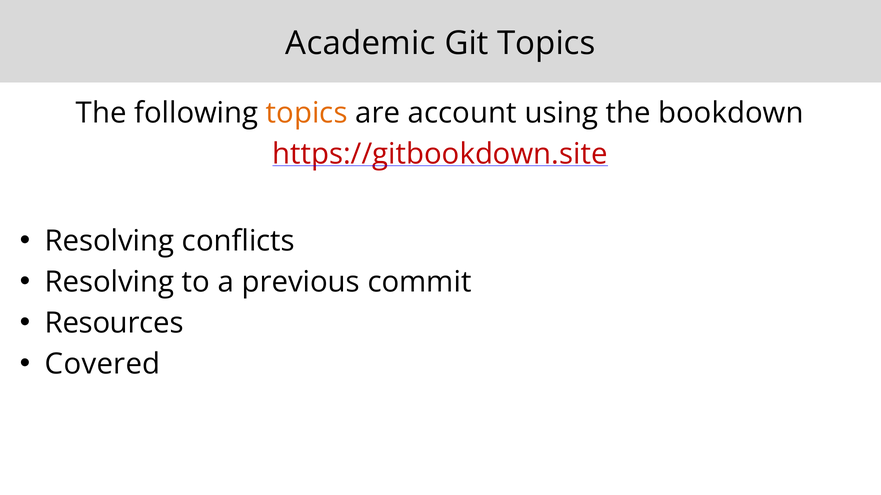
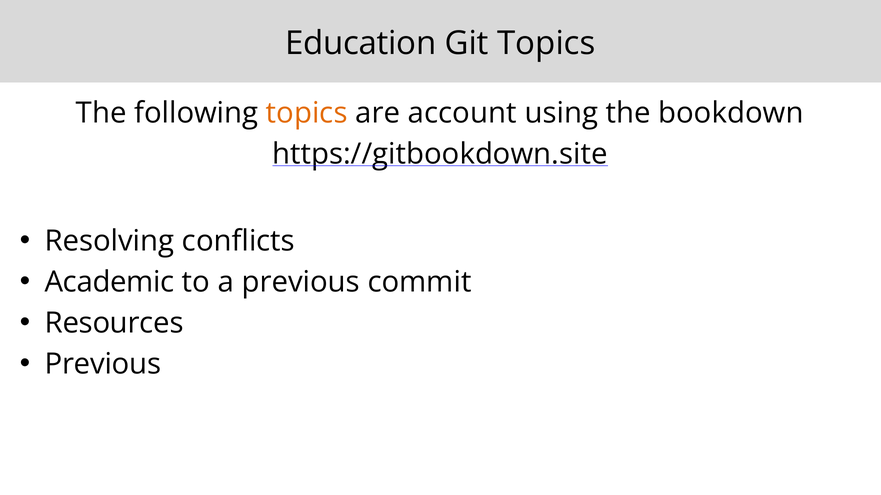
Academic: Academic -> Education
https://gitbookdown.site colour: red -> black
Resolving at (109, 282): Resolving -> Academic
Covered at (103, 365): Covered -> Previous
